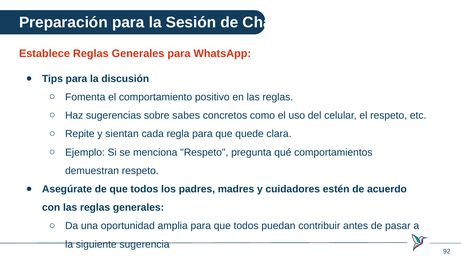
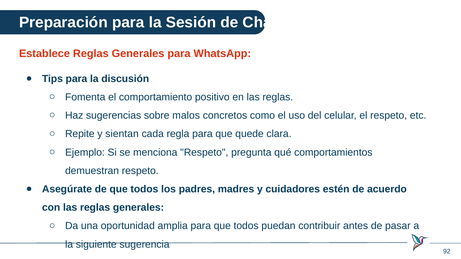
sabes: sabes -> malos
